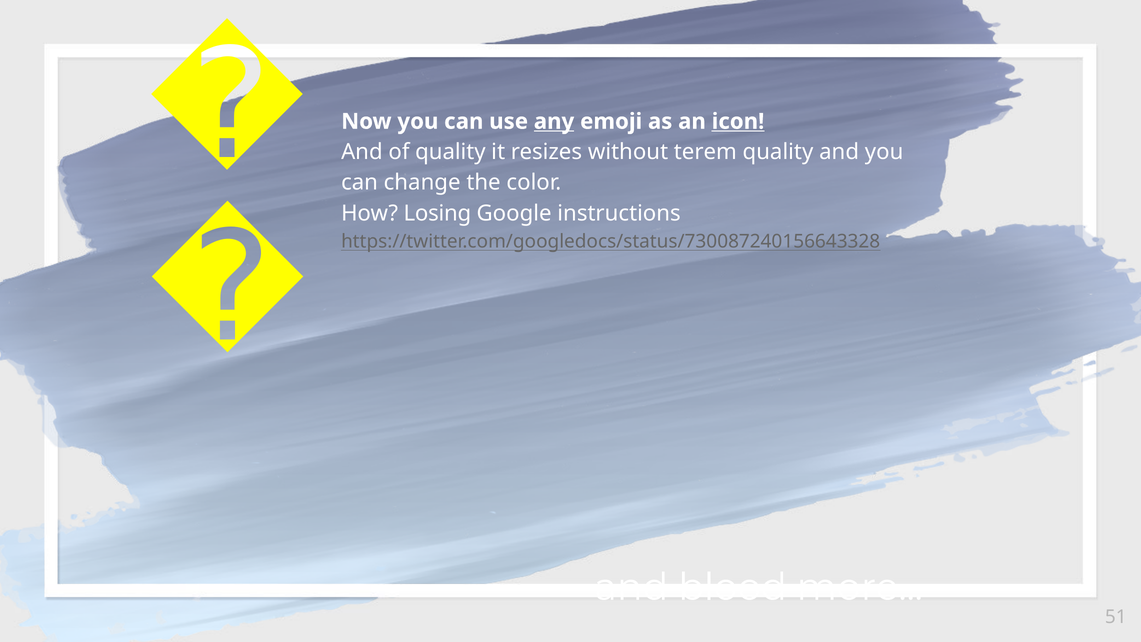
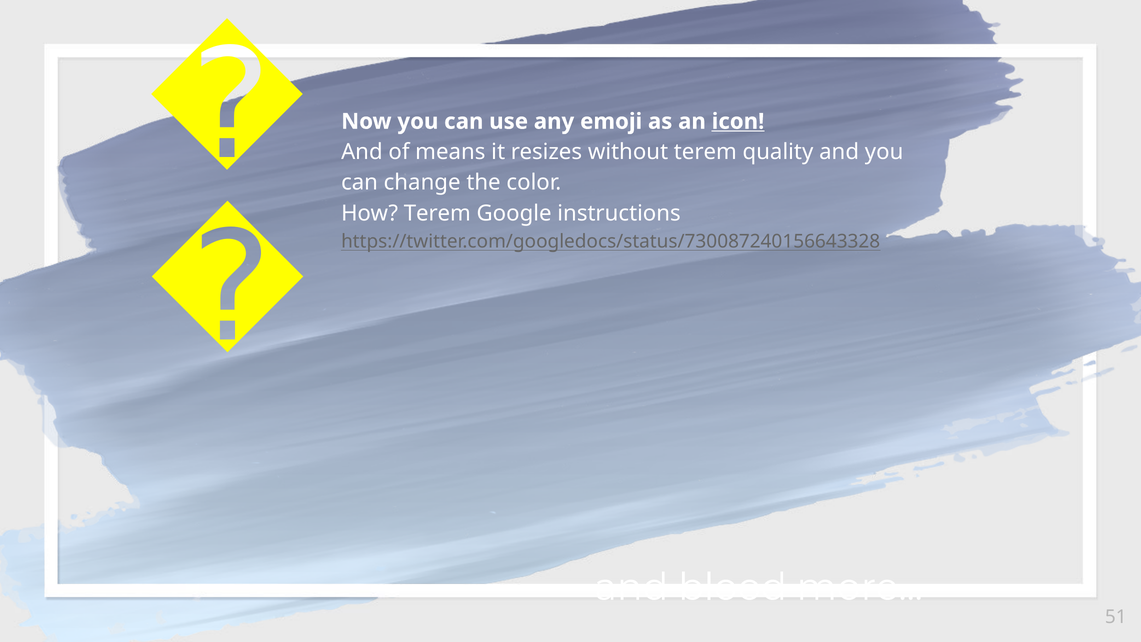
any underline: present -> none
of quality: quality -> means
How Losing: Losing -> Terem
